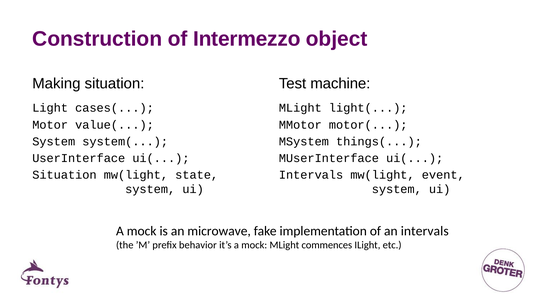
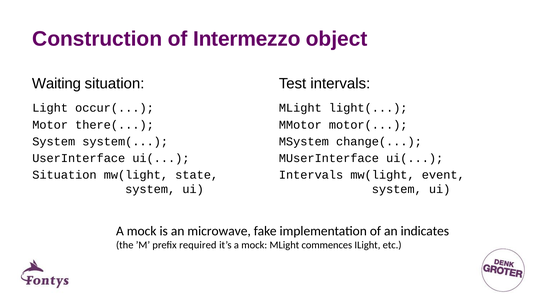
Making: Making -> Waiting
Test machine: machine -> intervals
cases(: cases( -> occur(
value(: value( -> there(
things(: things( -> change(
an intervals: intervals -> indicates
behavior: behavior -> required
